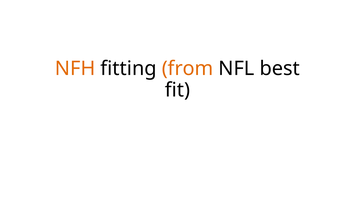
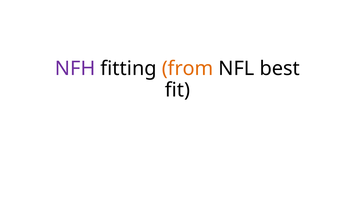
NFH colour: orange -> purple
